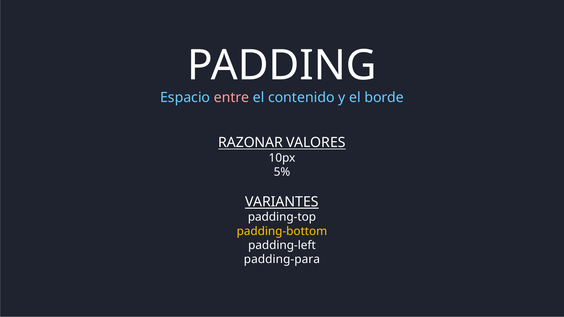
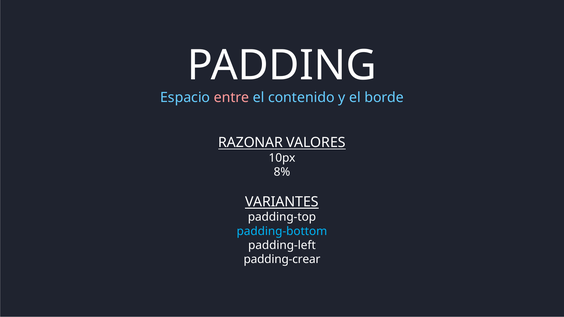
5%: 5% -> 8%
padding-bottom colour: yellow -> light blue
padding-para: padding-para -> padding-crear
